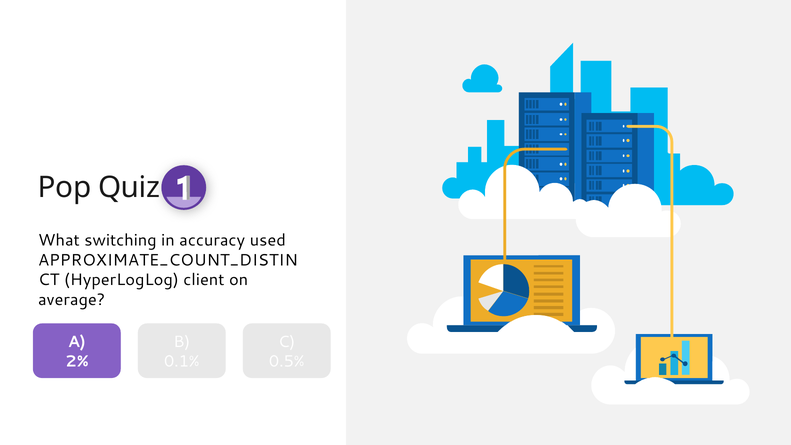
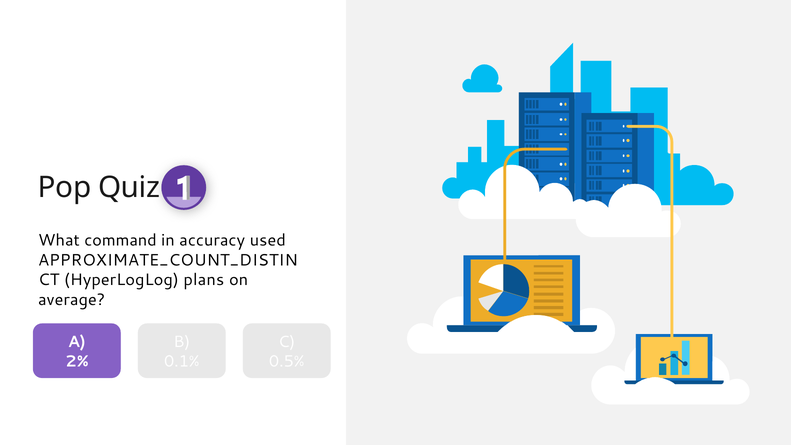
switching: switching -> command
client: client -> plans
